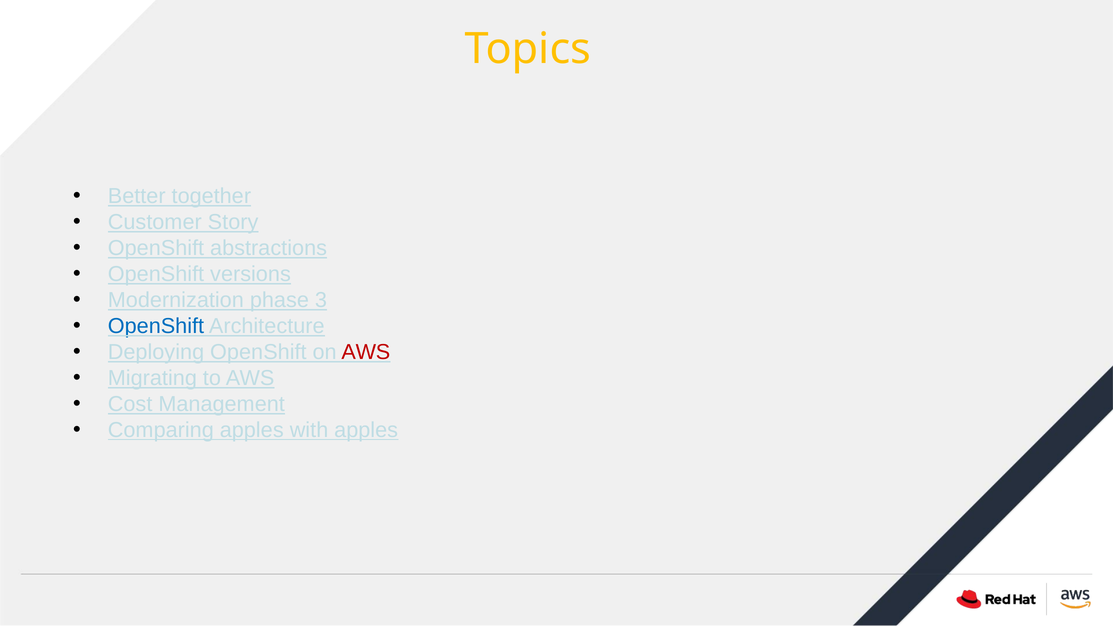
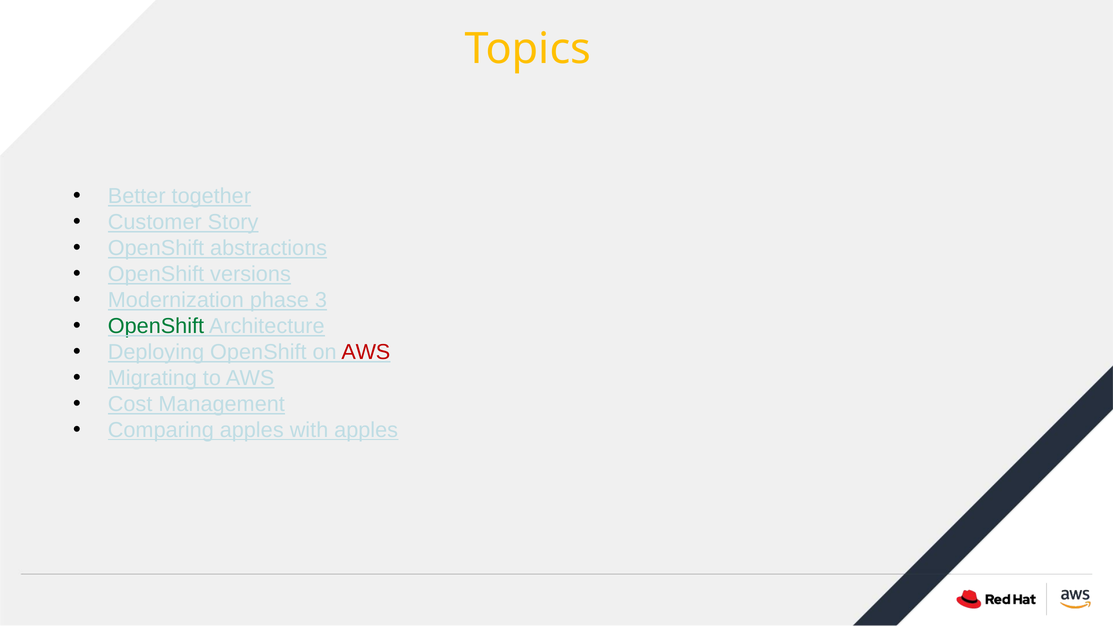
OpenShift at (156, 326) colour: blue -> green
